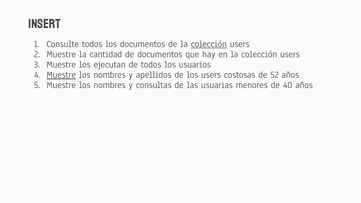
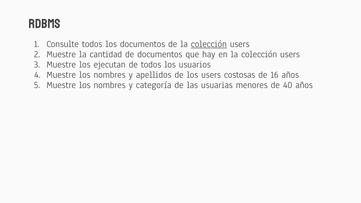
INSERT: INSERT -> RDBMS
Muestre at (61, 75) underline: present -> none
52: 52 -> 16
consultas: consultas -> categoría
